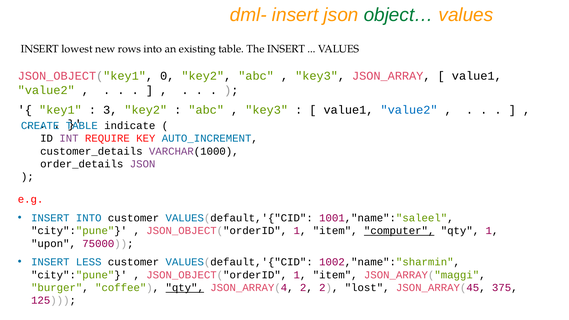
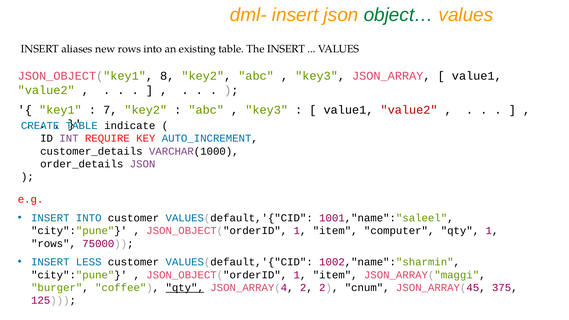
lowest: lowest -> aliases
0: 0 -> 8
3: 3 -> 7
value2 at (409, 110) colour: blue -> red
computer underline: present -> none
upon at (54, 244): upon -> rows
lost: lost -> cnum
